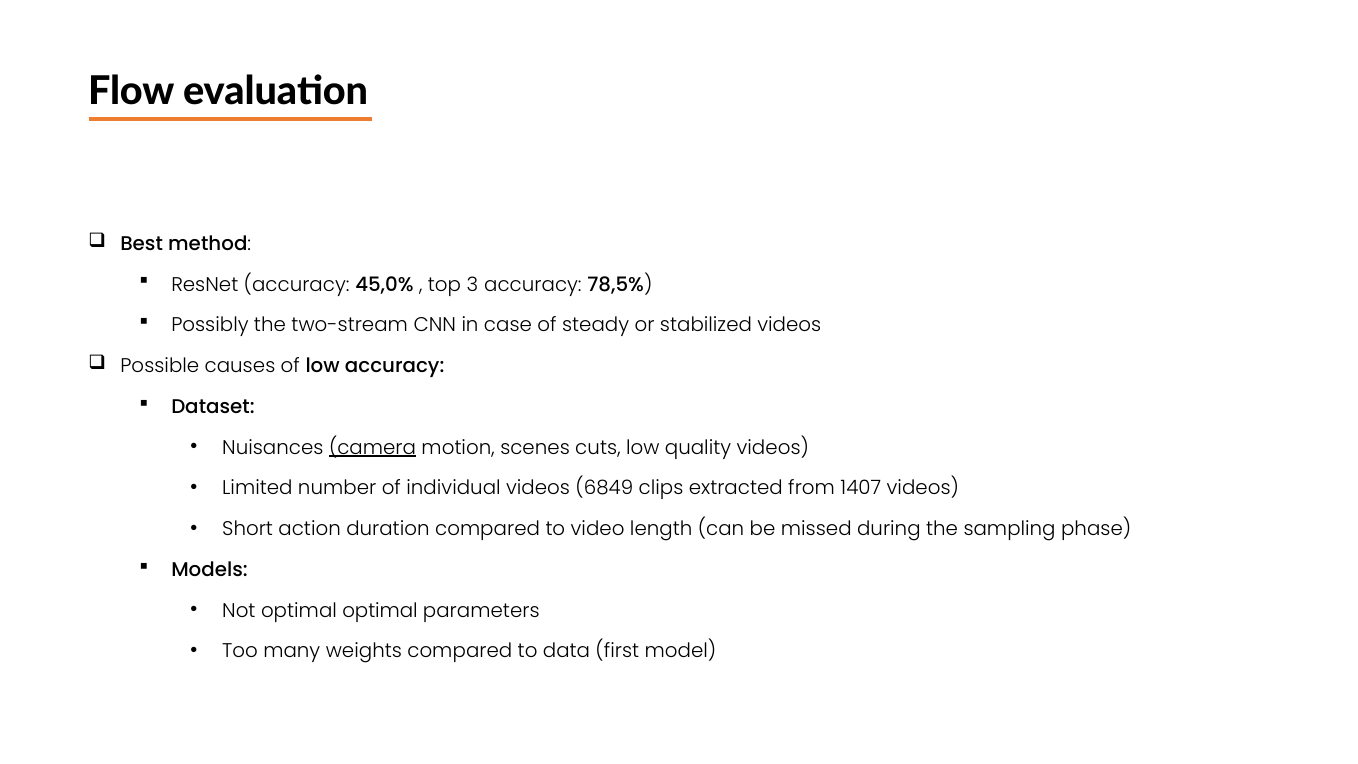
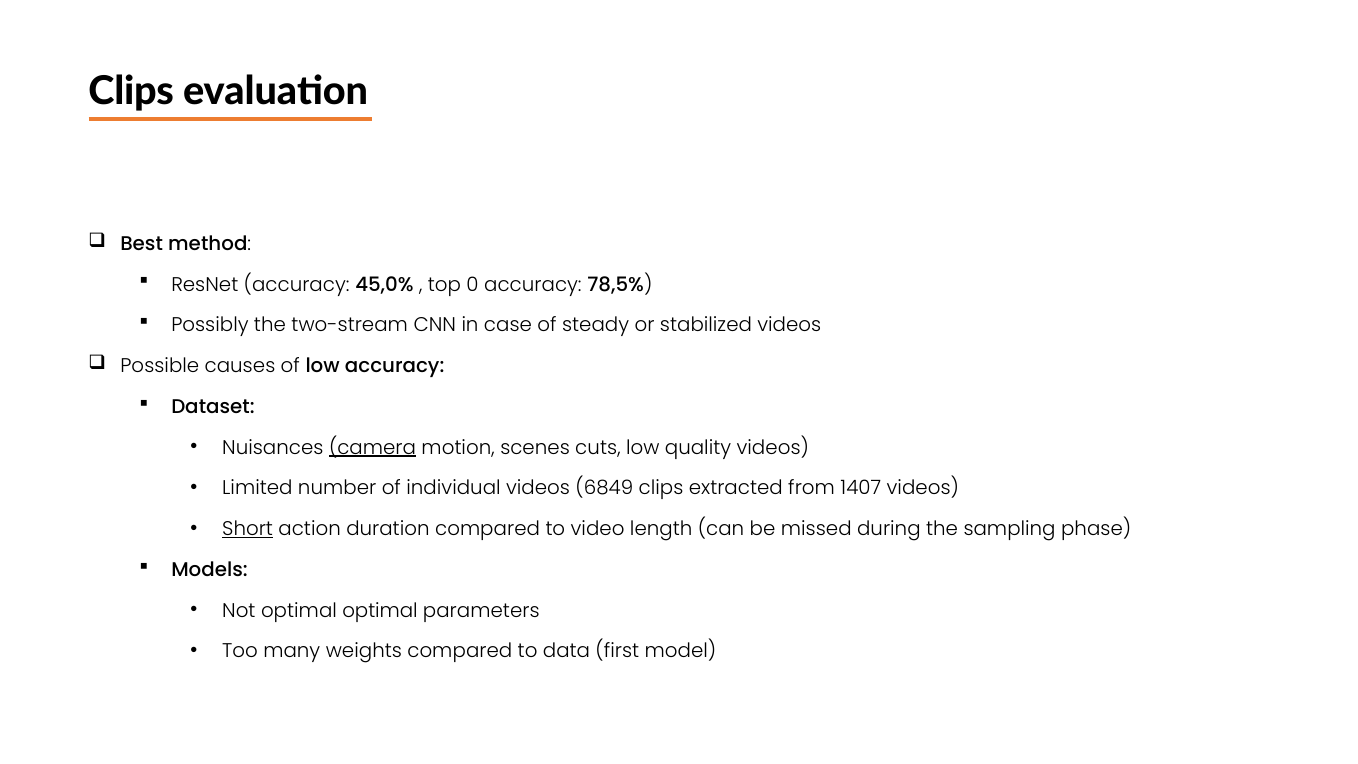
Flow at (131, 91): Flow -> Clips
3: 3 -> 0
Short underline: none -> present
